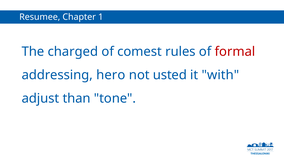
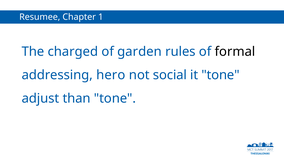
comest: comest -> garden
formal colour: red -> black
usted: usted -> social
it with: with -> tone
